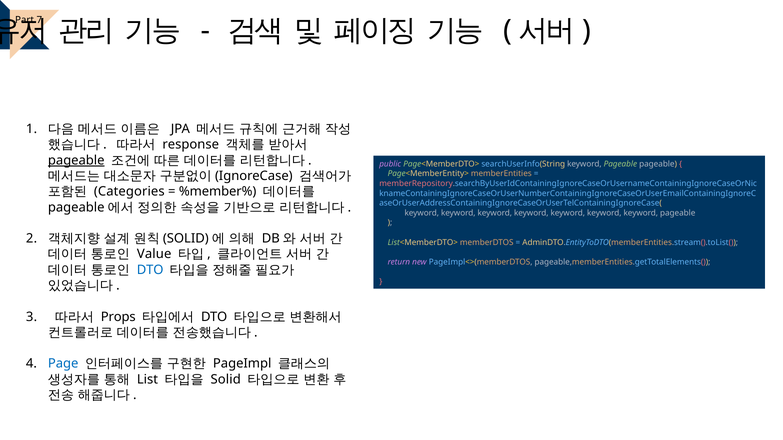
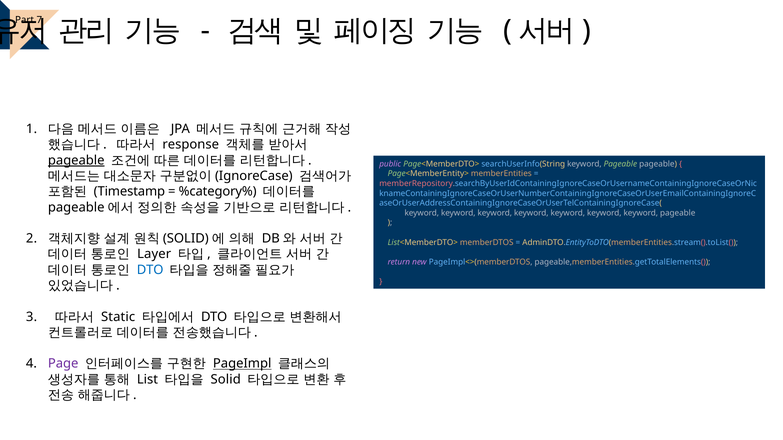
Categories: Categories -> Timestamp
%member%: %member% -> %category%
Value: Value -> Layer
Props: Props -> Static
Page colour: blue -> purple
PageImpl underline: none -> present
